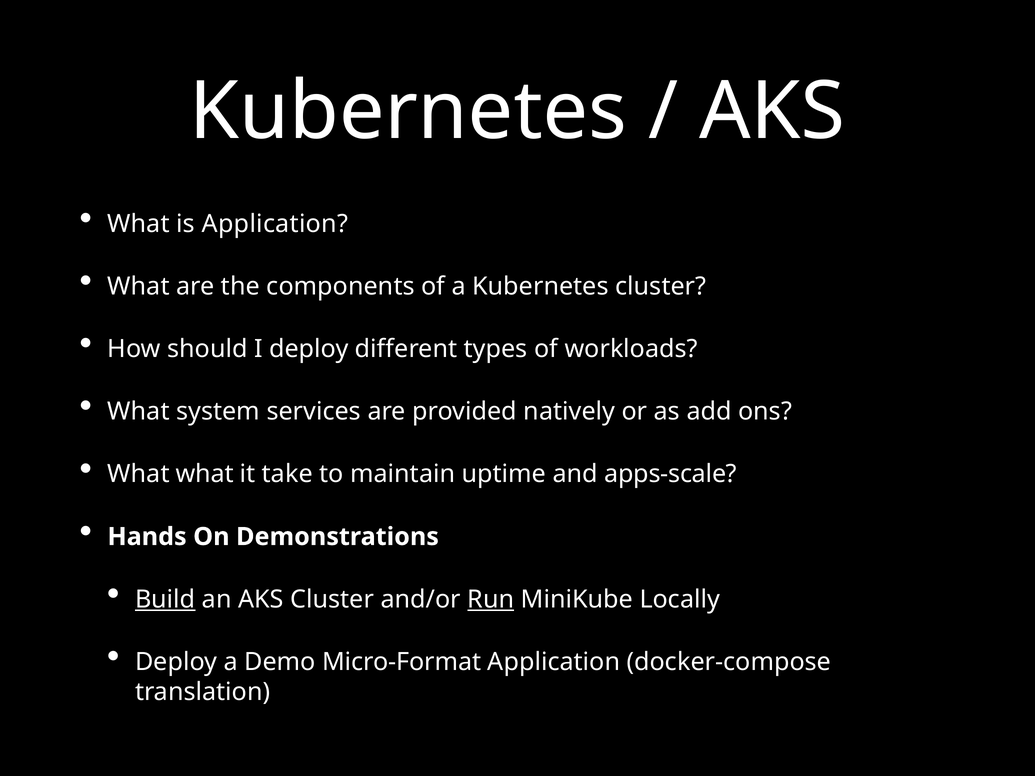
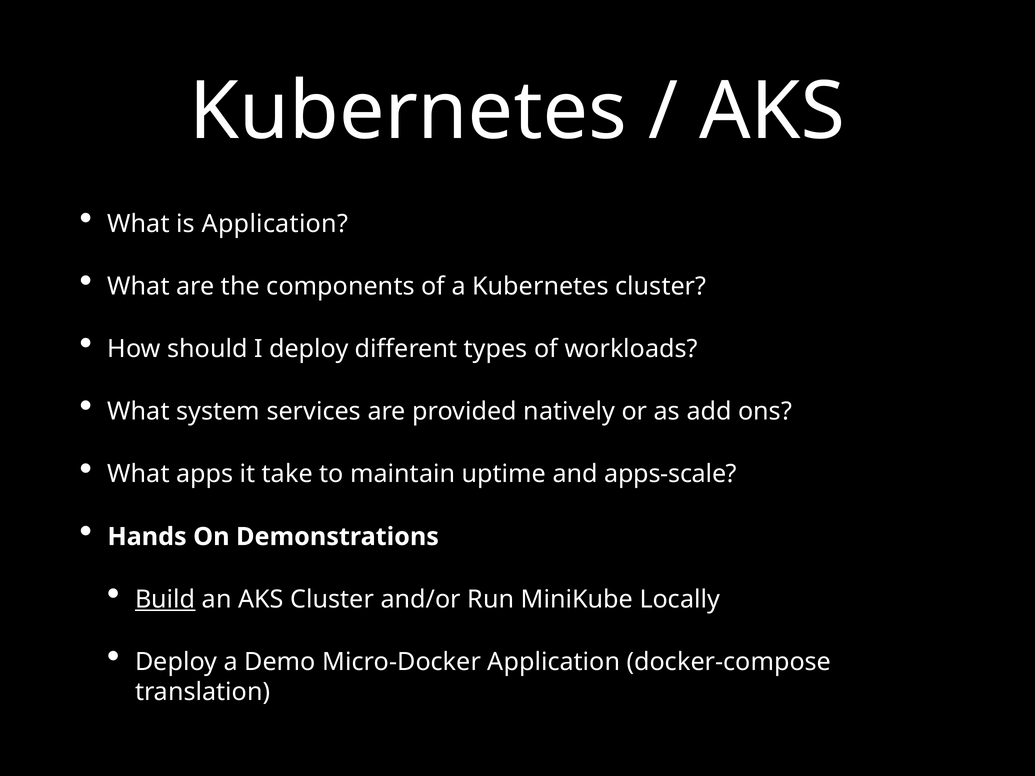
What what: what -> apps
Run underline: present -> none
Micro-Format: Micro-Format -> Micro-Docker
